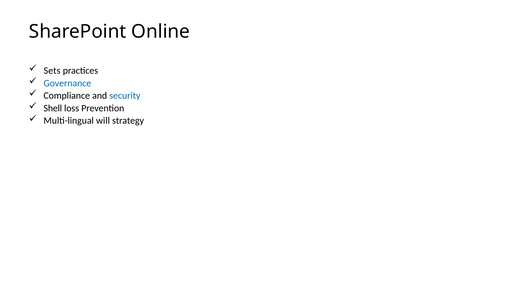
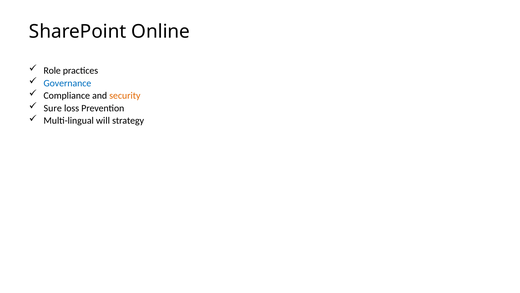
Sets: Sets -> Role
security colour: blue -> orange
Shell: Shell -> Sure
